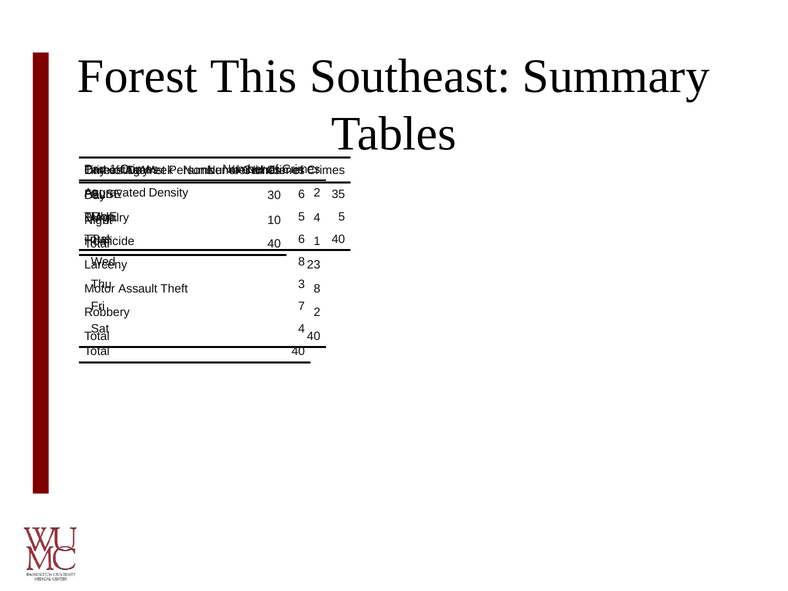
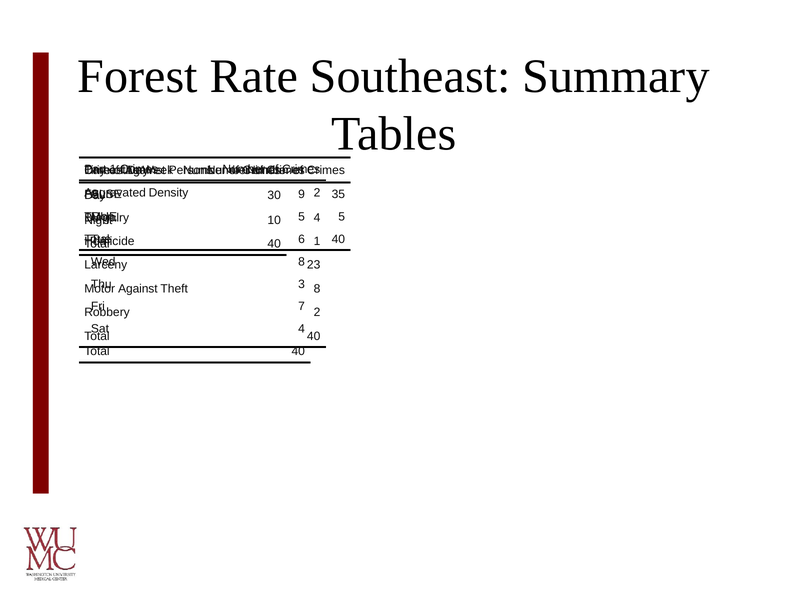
This: This -> Rate
6 at (302, 194): 6 -> 9
Assault at (138, 289): Assault -> Against
